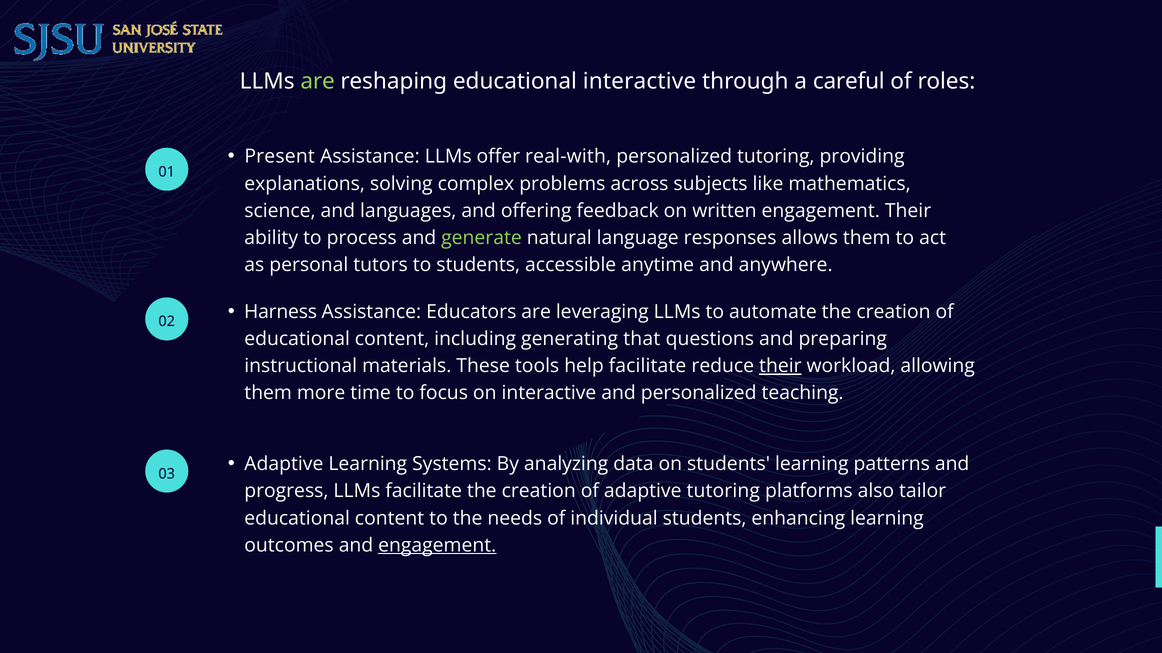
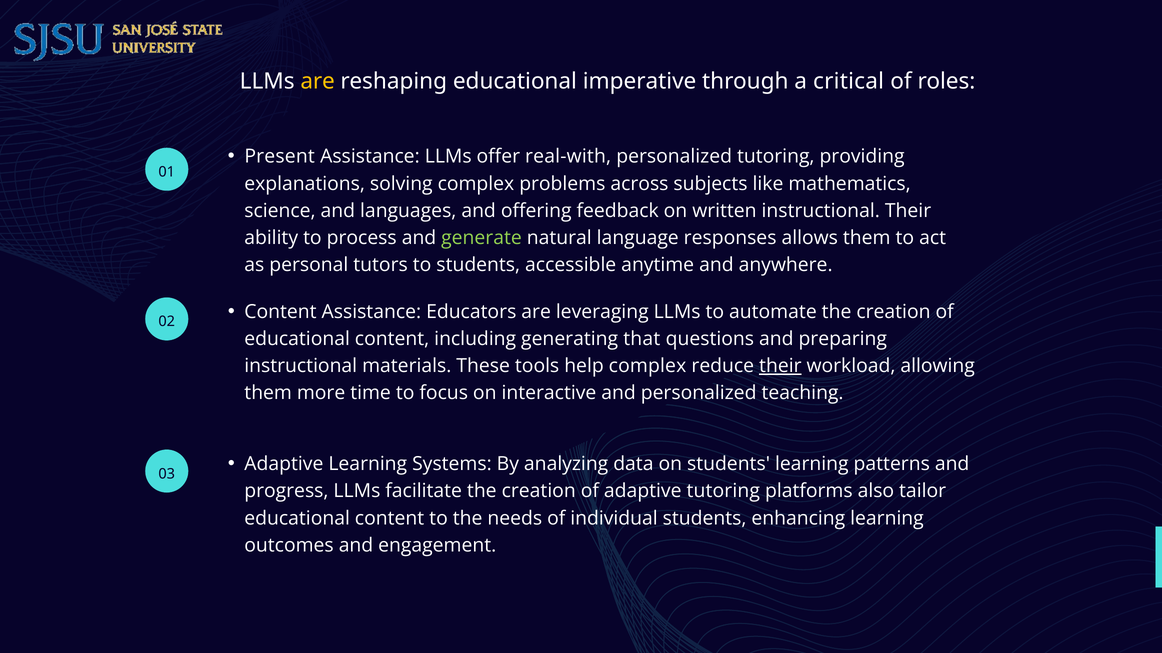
are at (318, 81) colour: light green -> yellow
educational interactive: interactive -> imperative
careful: careful -> critical
written engagement: engagement -> instructional
Harness at (281, 312): Harness -> Content
help facilitate: facilitate -> complex
engagement at (437, 546) underline: present -> none
